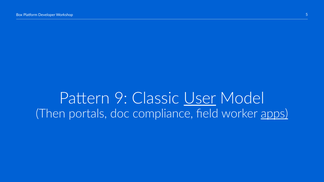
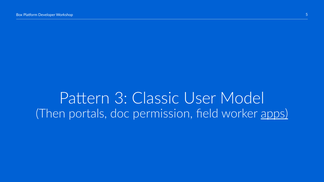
9: 9 -> 3
User underline: present -> none
compliance: compliance -> permission
